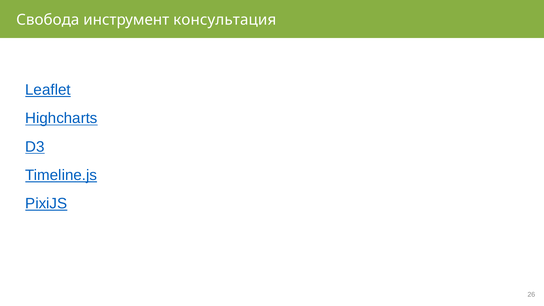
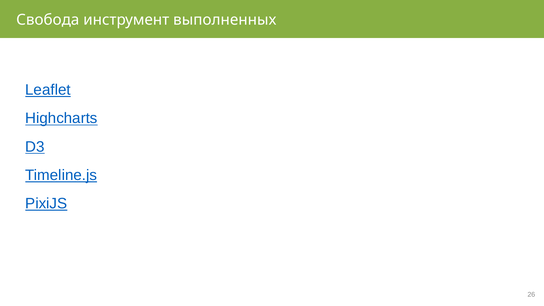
консультация: консультация -> выполненных
